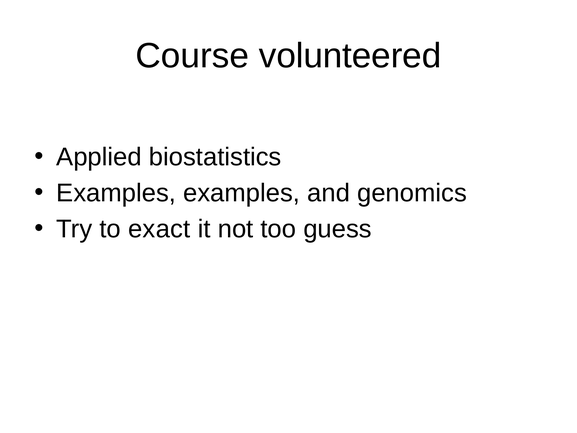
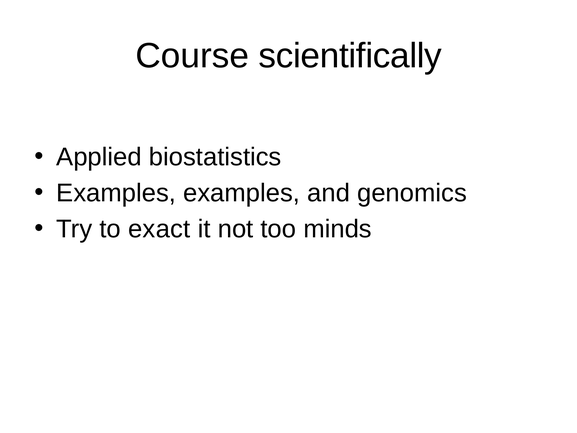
volunteered: volunteered -> scientifically
guess: guess -> minds
